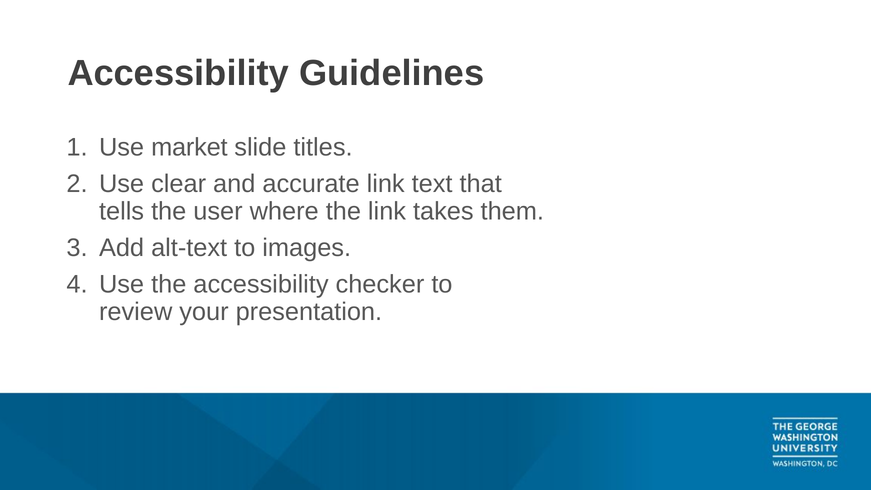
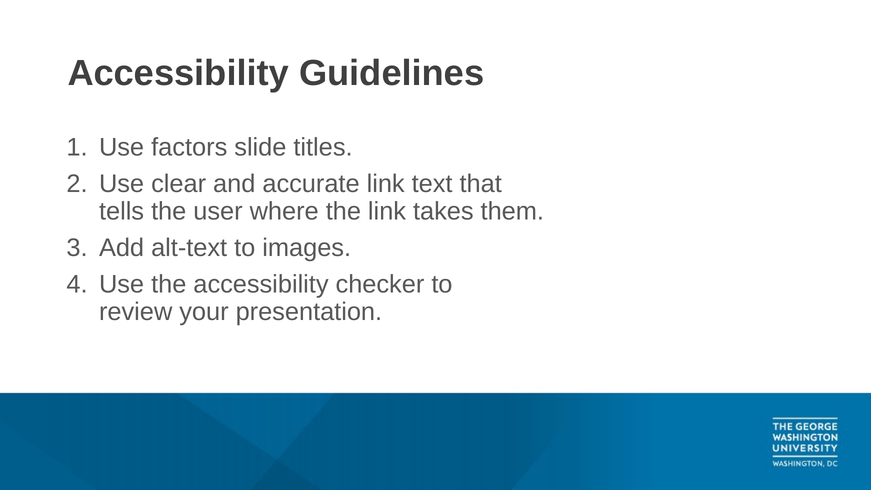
market: market -> factors
